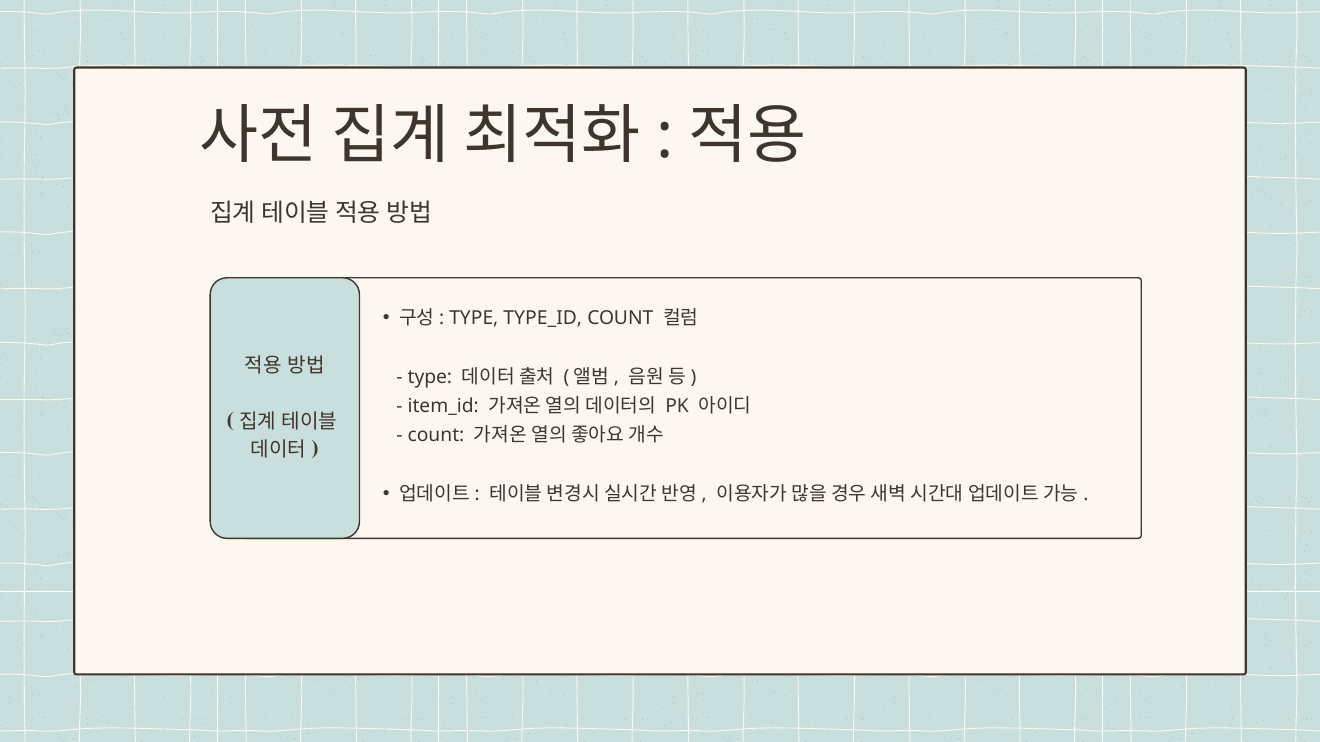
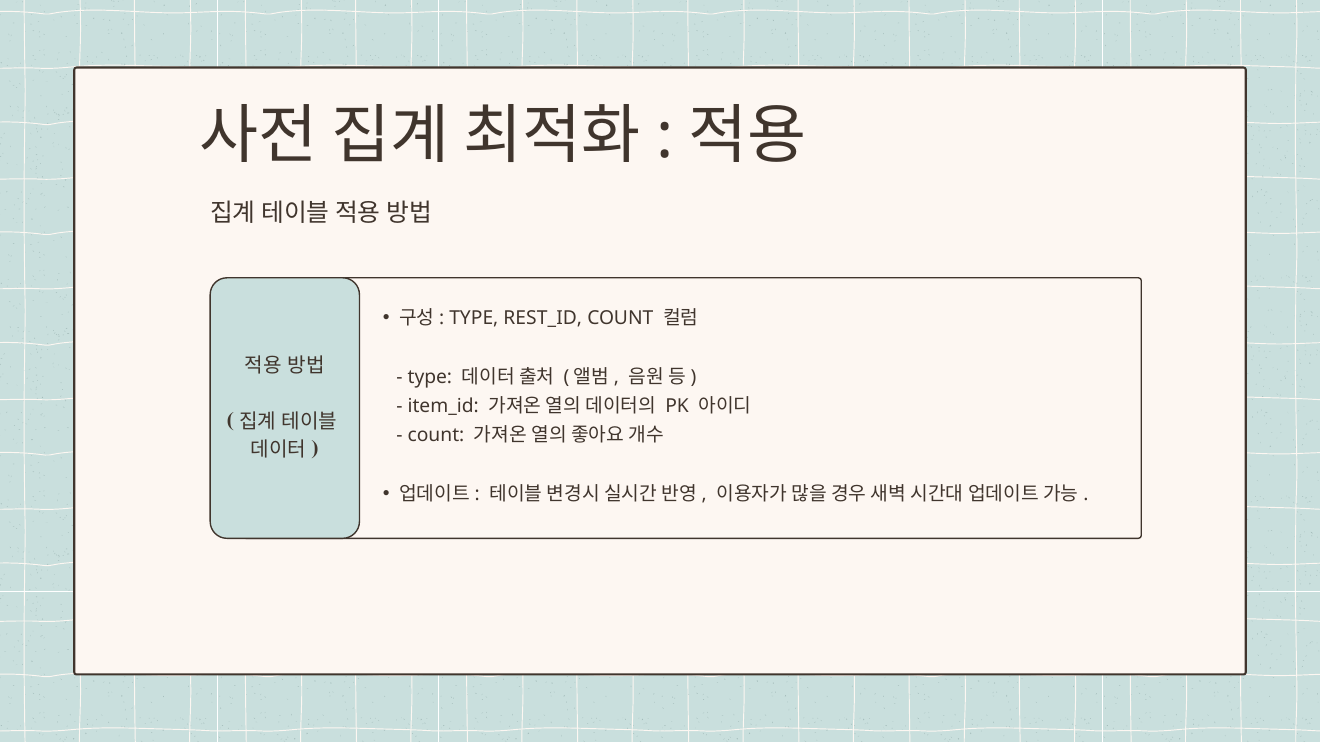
TYPE_ID: TYPE_ID -> REST_ID
